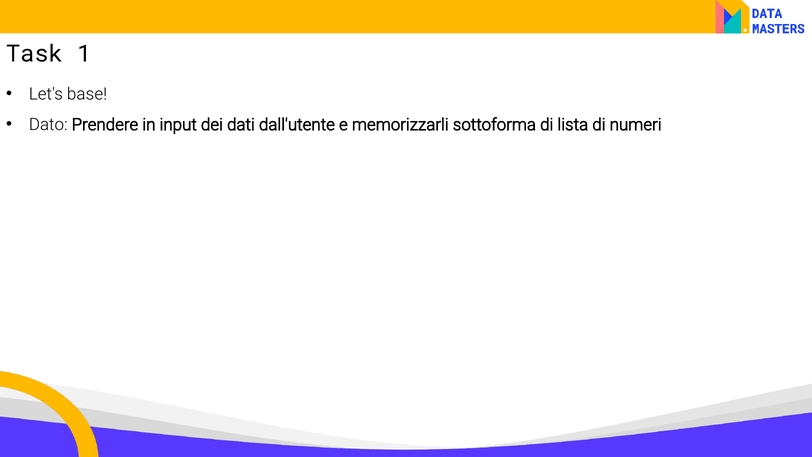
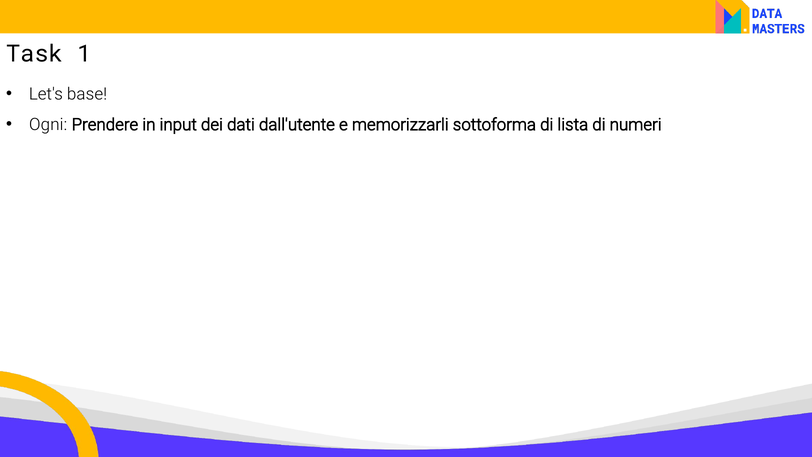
Dato: Dato -> Ogni
